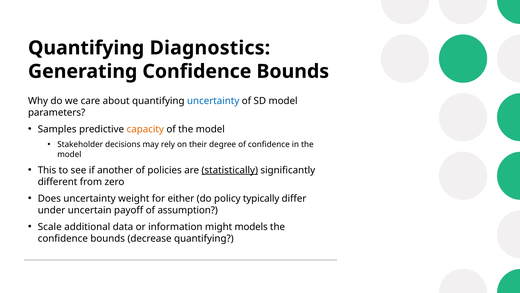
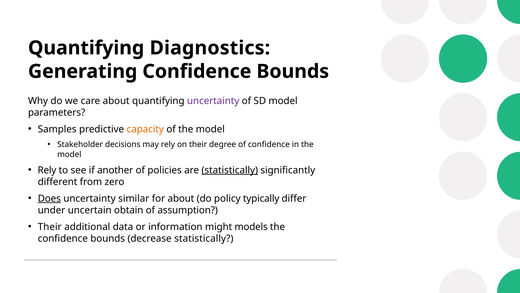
uncertainty at (213, 101) colour: blue -> purple
This at (47, 170): This -> Rely
Does underline: none -> present
weight: weight -> similar
for either: either -> about
payoff: payoff -> obtain
Scale at (50, 226): Scale -> Their
decrease quantifying: quantifying -> statistically
